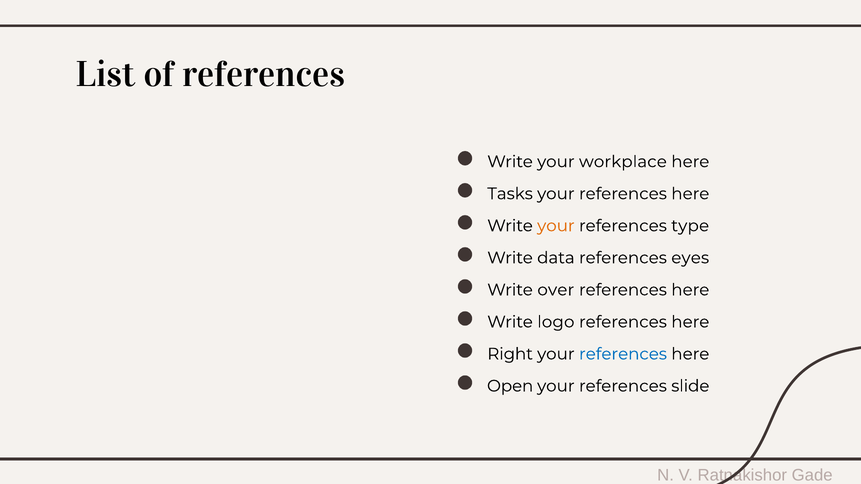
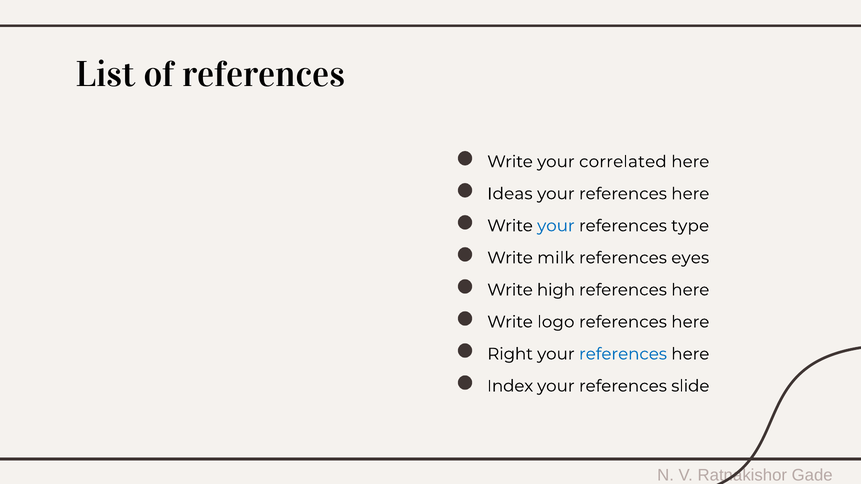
workplace: workplace -> correlated
Tasks: Tasks -> Ideas
your at (556, 226) colour: orange -> blue
data: data -> milk
over: over -> high
Open: Open -> Index
